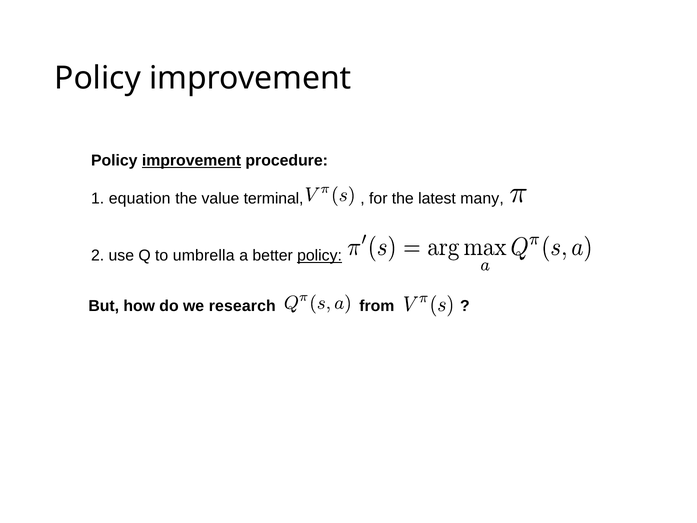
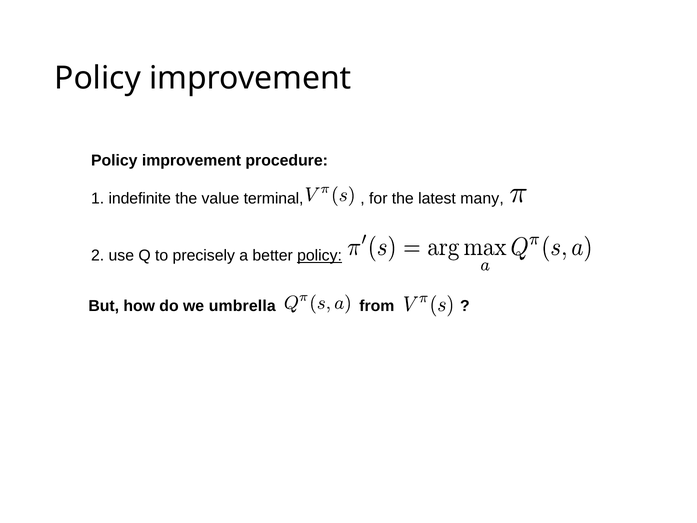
improvement at (191, 161) underline: present -> none
equation: equation -> indefinite
umbrella: umbrella -> precisely
research: research -> umbrella
